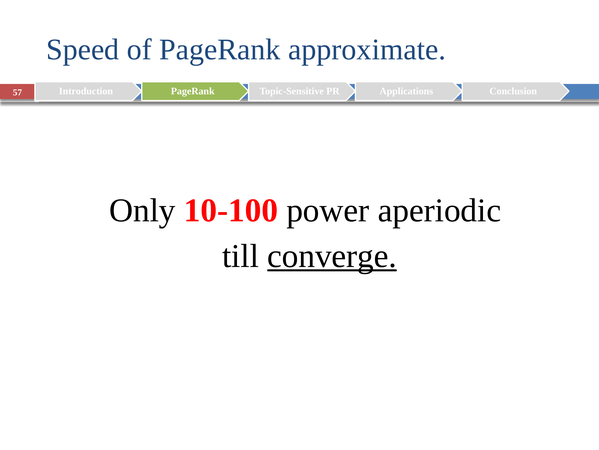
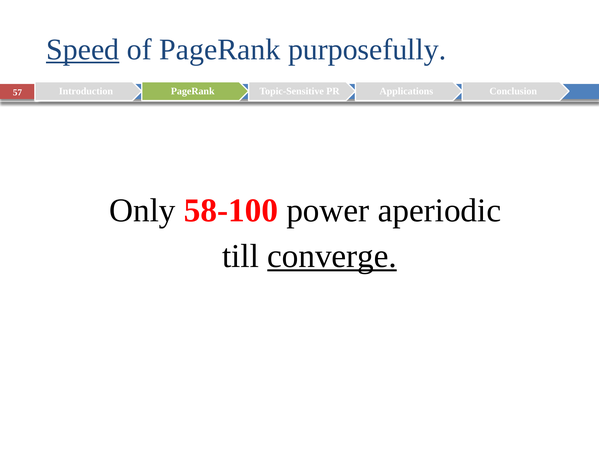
Speed underline: none -> present
approximate: approximate -> purposefully
10-100: 10-100 -> 58-100
